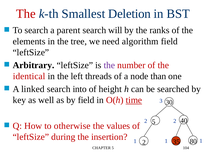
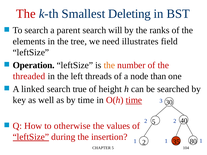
Deletion: Deletion -> Deleting
algorithm: algorithm -> illustrates
Arbitrary: Arbitrary -> Operation
the at (109, 65) colour: purple -> orange
identical: identical -> threaded
into: into -> true
by field: field -> time
leftSize at (31, 137) underline: none -> present
